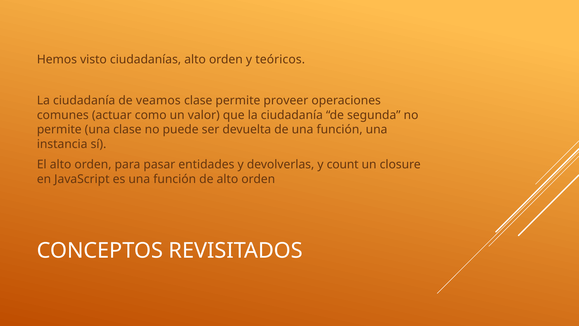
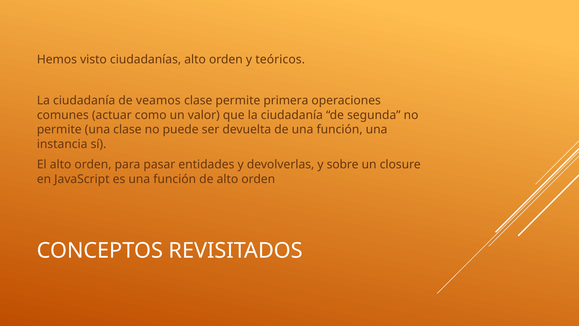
proveer: proveer -> primera
count: count -> sobre
